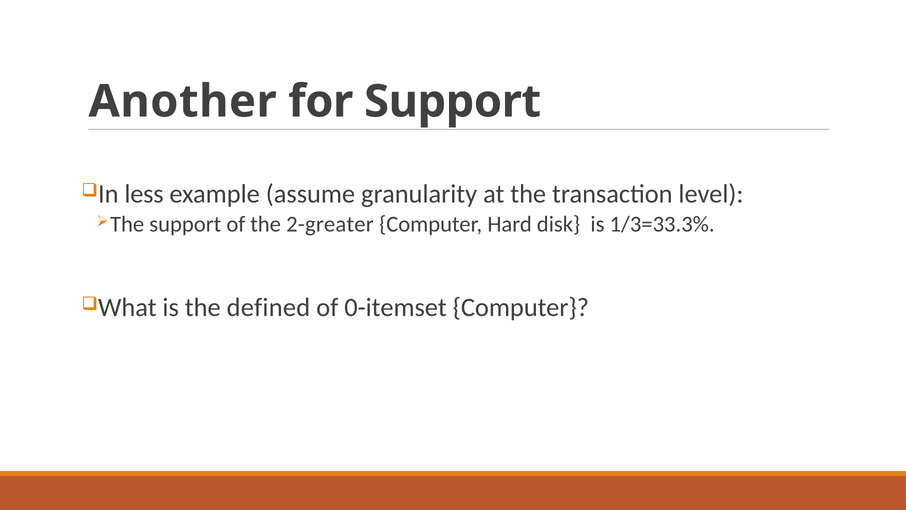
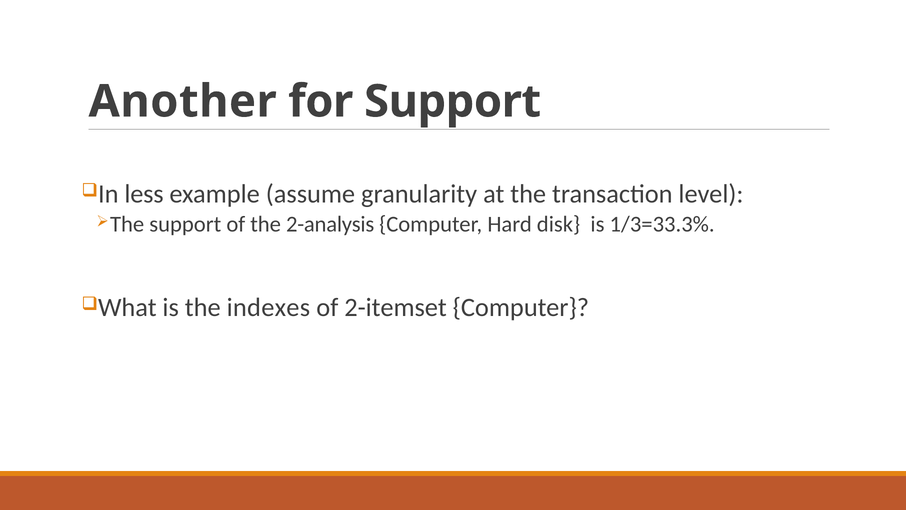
2-greater: 2-greater -> 2-analysis
defined: defined -> indexes
0-itemset: 0-itemset -> 2-itemset
